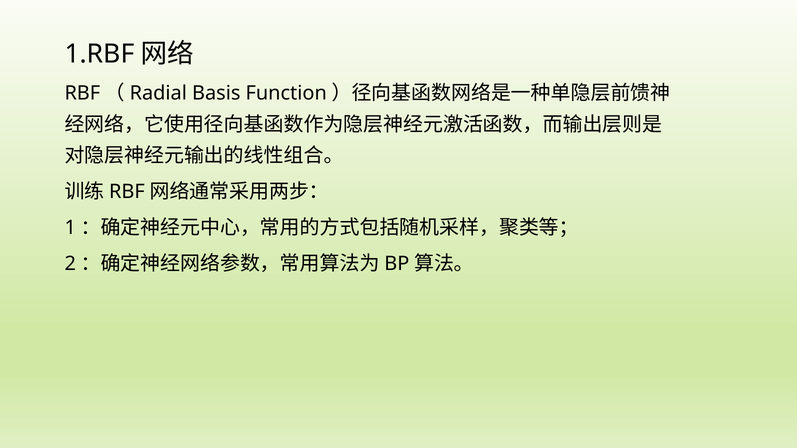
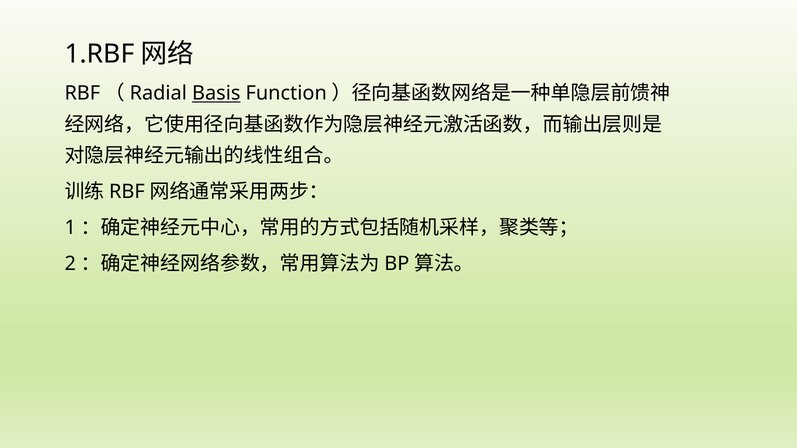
Basis underline: none -> present
